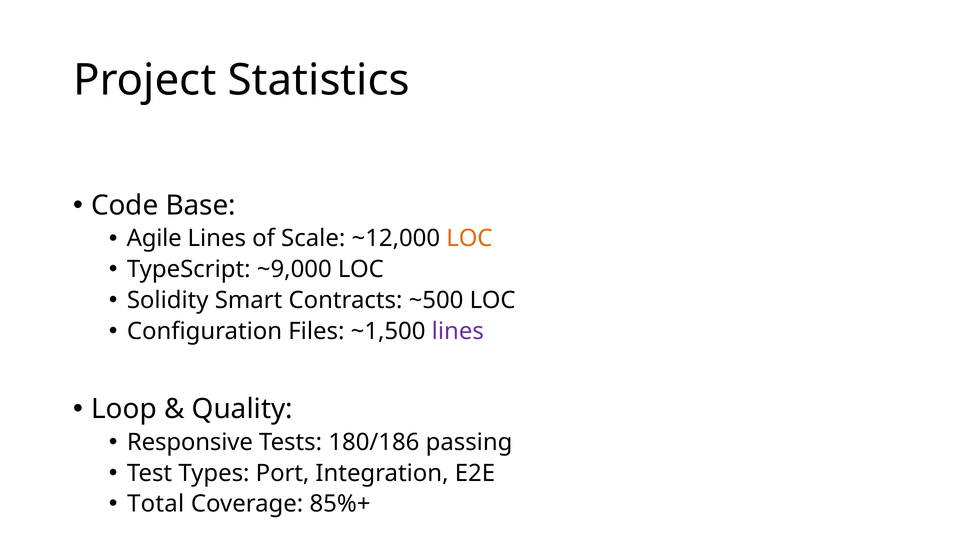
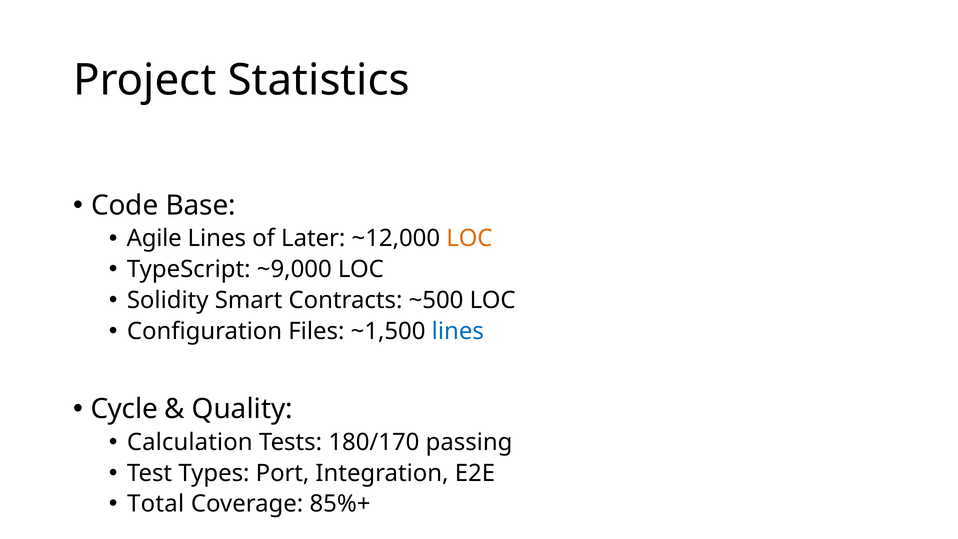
Scale: Scale -> Later
lines at (458, 331) colour: purple -> blue
Loop: Loop -> Cycle
Responsive: Responsive -> Calculation
180/186: 180/186 -> 180/170
